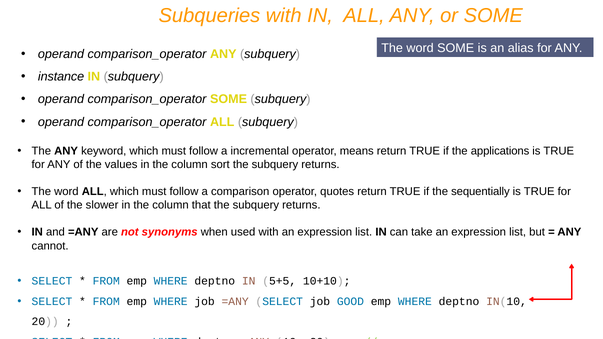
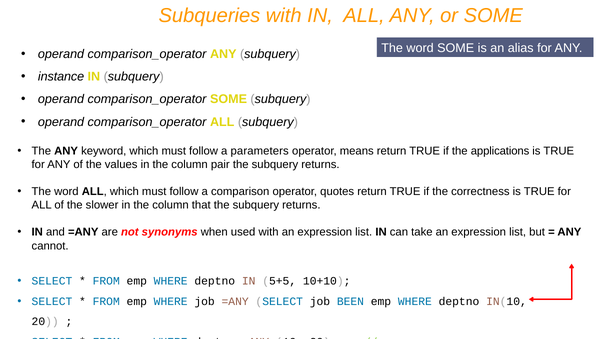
incremental: incremental -> parameters
sort: sort -> pair
sequentially: sequentially -> correctness
GOOD: GOOD -> BEEN
